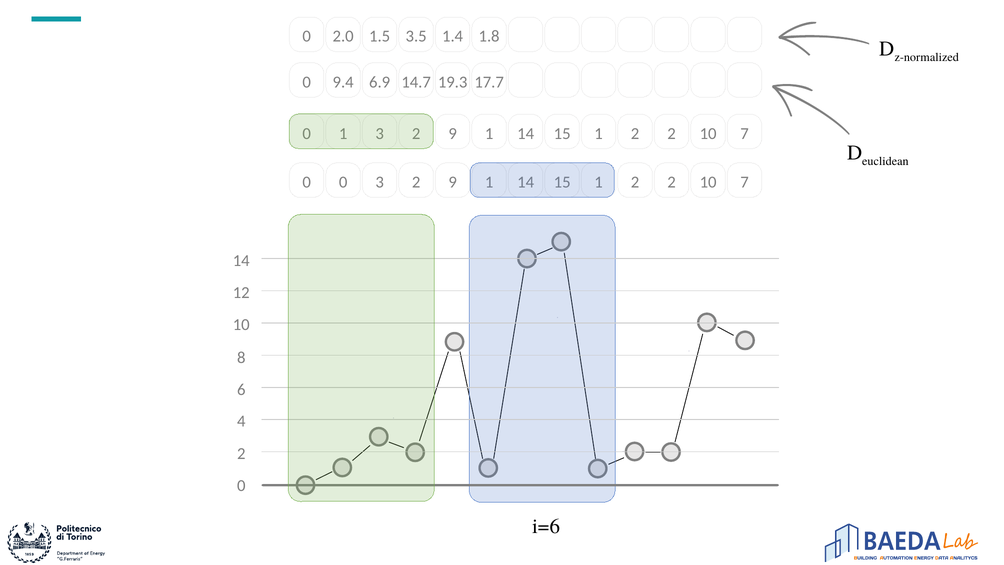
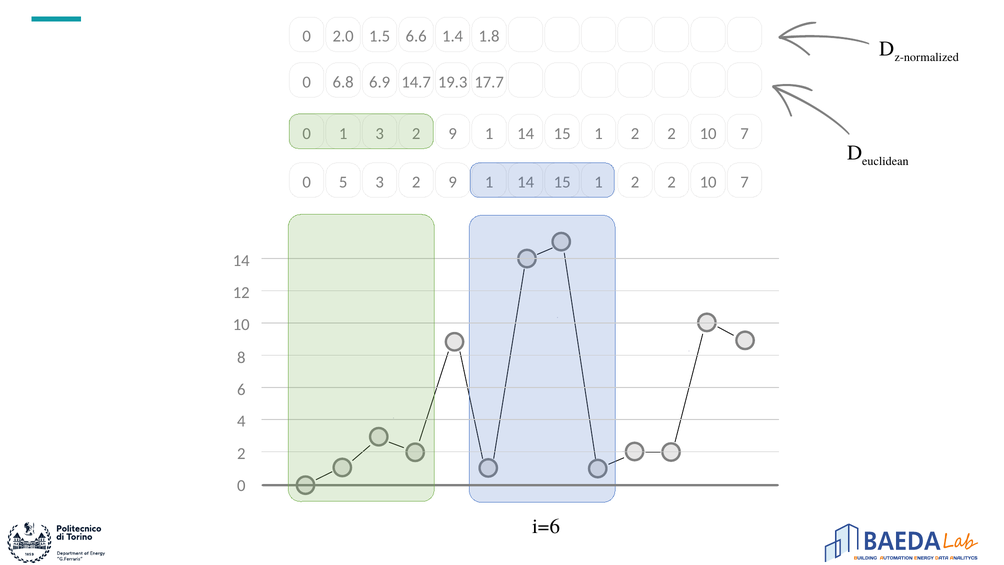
3.5: 3.5 -> 6.6
9.4: 9.4 -> 6.8
0 at (343, 182): 0 -> 5
